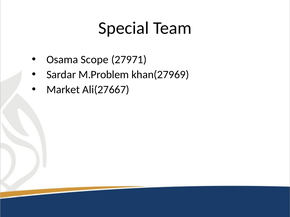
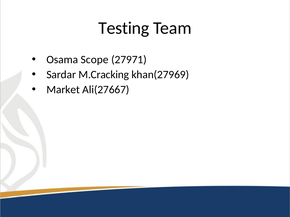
Special: Special -> Testing
M.Problem: M.Problem -> M.Cracking
